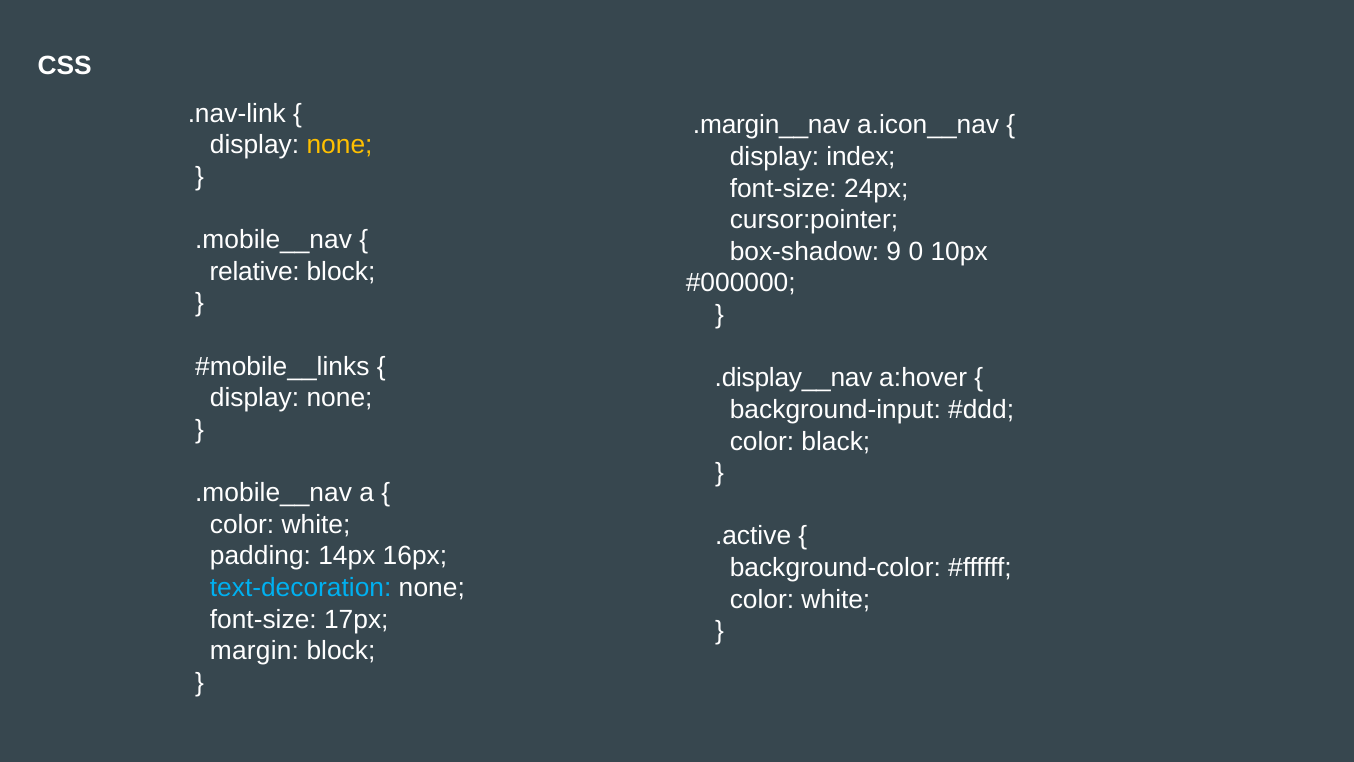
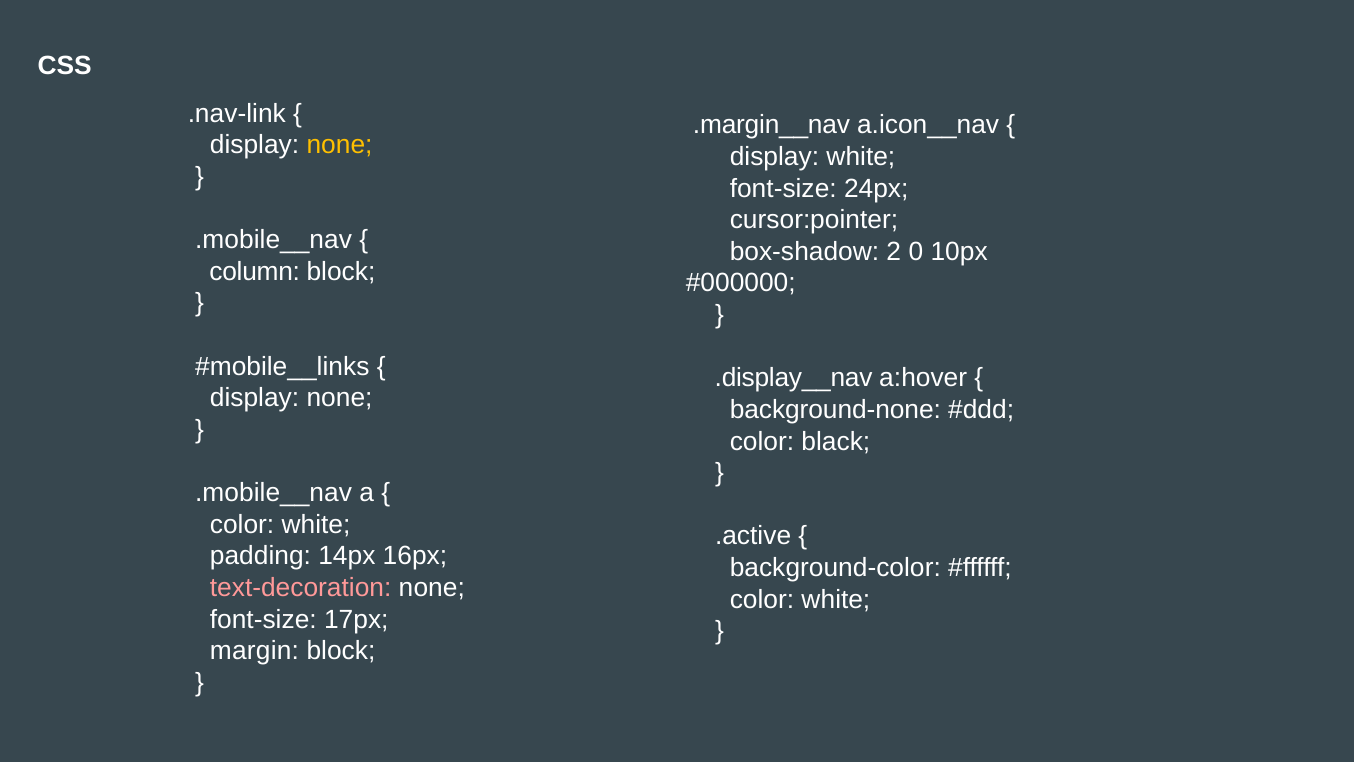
display index: index -> white
9: 9 -> 2
relative: relative -> column
background-input: background-input -> background-none
text-decoration colour: light blue -> pink
